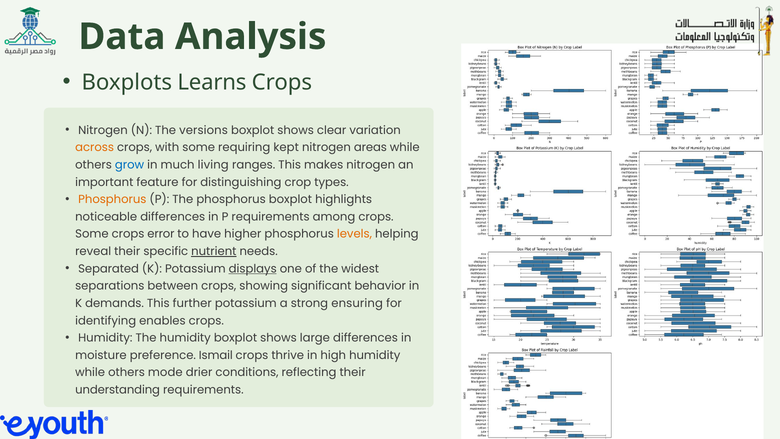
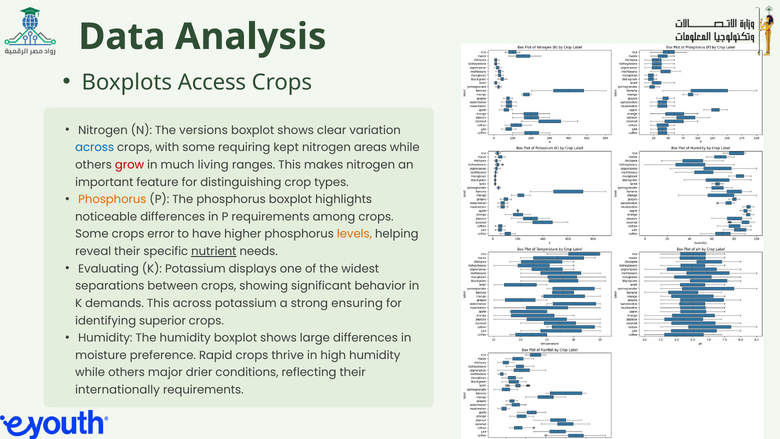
Learns: Learns -> Access
across at (95, 147) colour: orange -> blue
grow colour: blue -> red
Separated: Separated -> Evaluating
displays underline: present -> none
This further: further -> across
enables: enables -> superior
Ismail: Ismail -> Rapid
mode: mode -> major
understanding: understanding -> internationally
